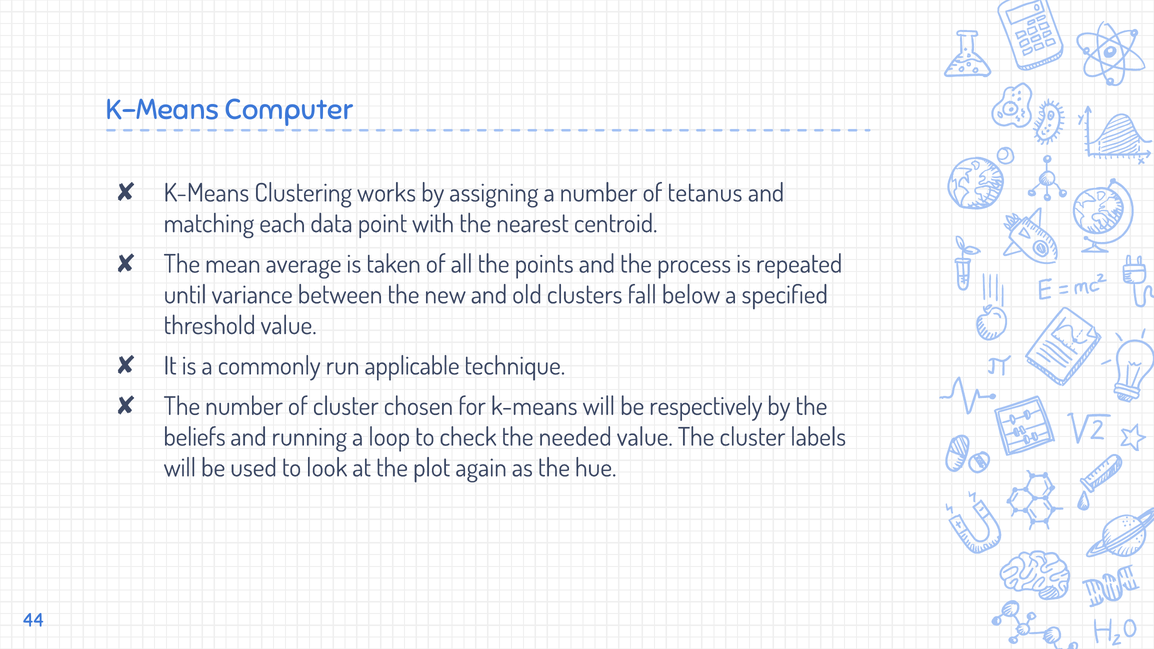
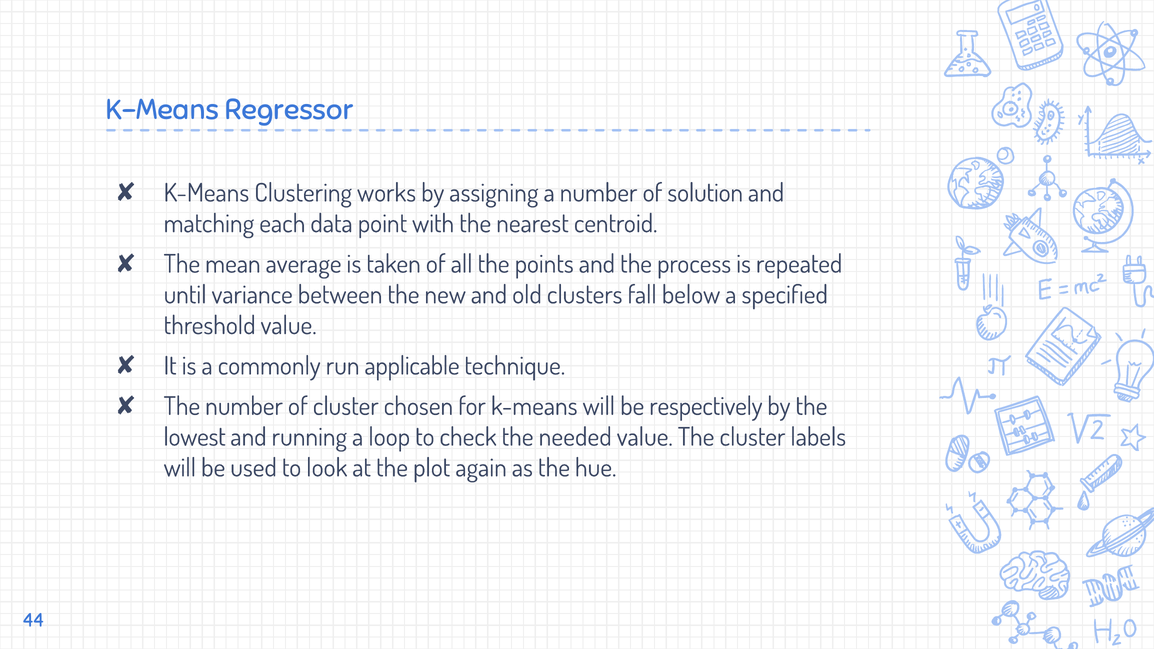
Computer: Computer -> Regressor
tetanus: tetanus -> solution
beliefs: beliefs -> lowest
